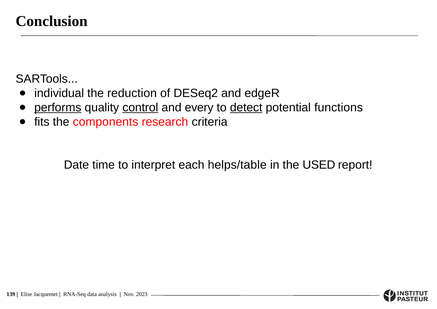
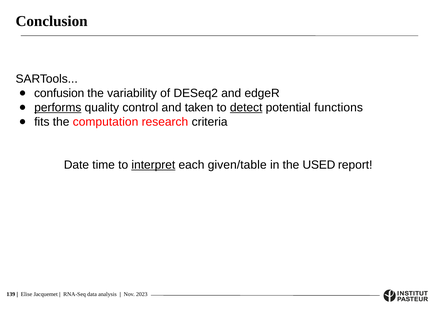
individual: individual -> confusion
reduction: reduction -> variability
control underline: present -> none
every: every -> taken
components: components -> computation
interpret underline: none -> present
helps/table: helps/table -> given/table
